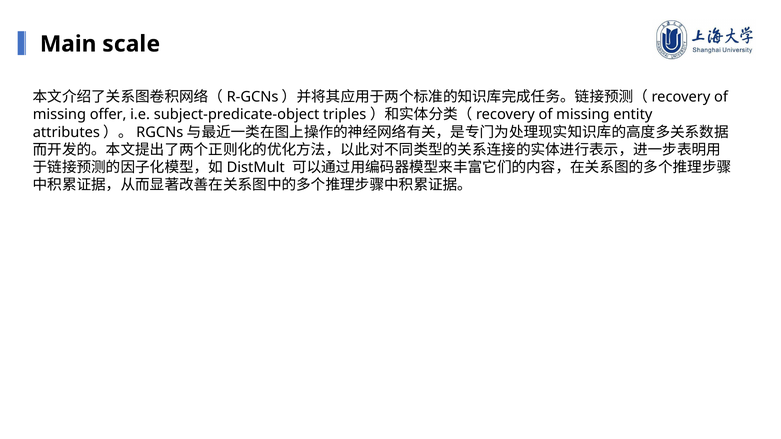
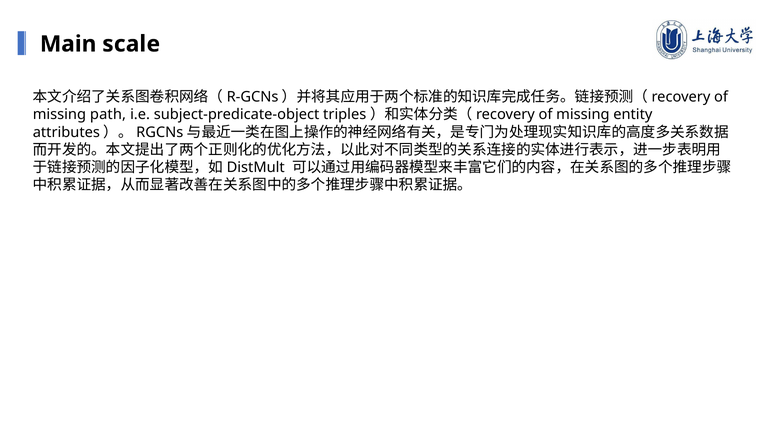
offer: offer -> path
